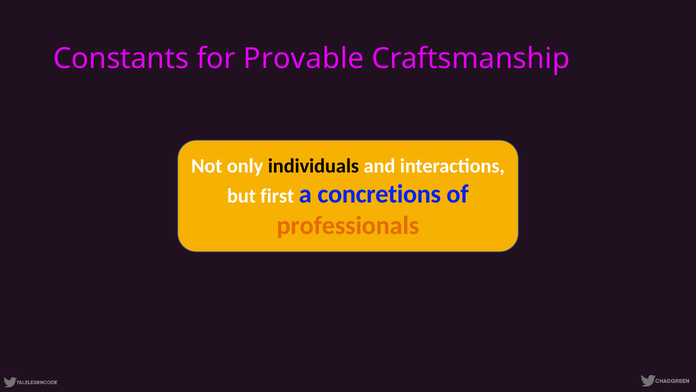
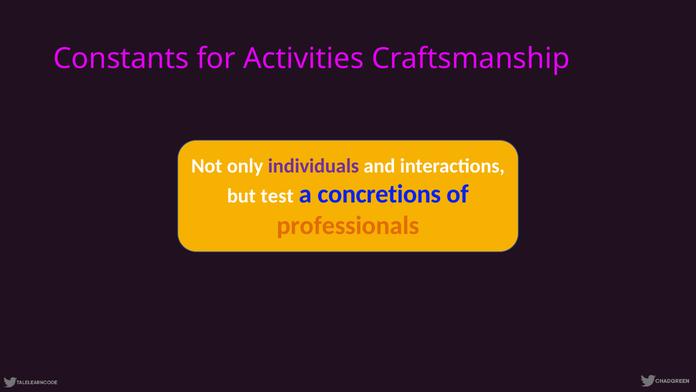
Provable: Provable -> Activities
individuals colour: black -> purple
first: first -> test
